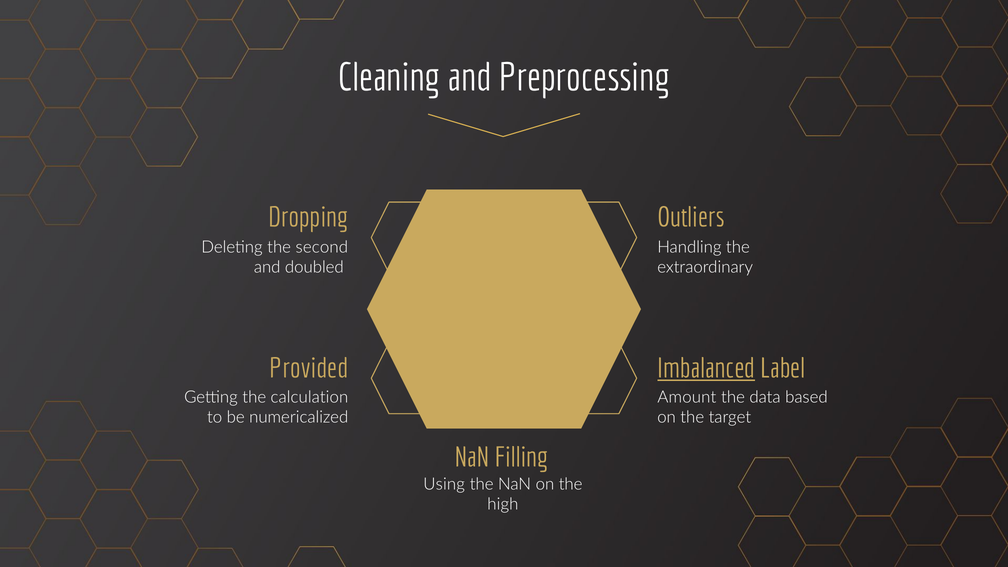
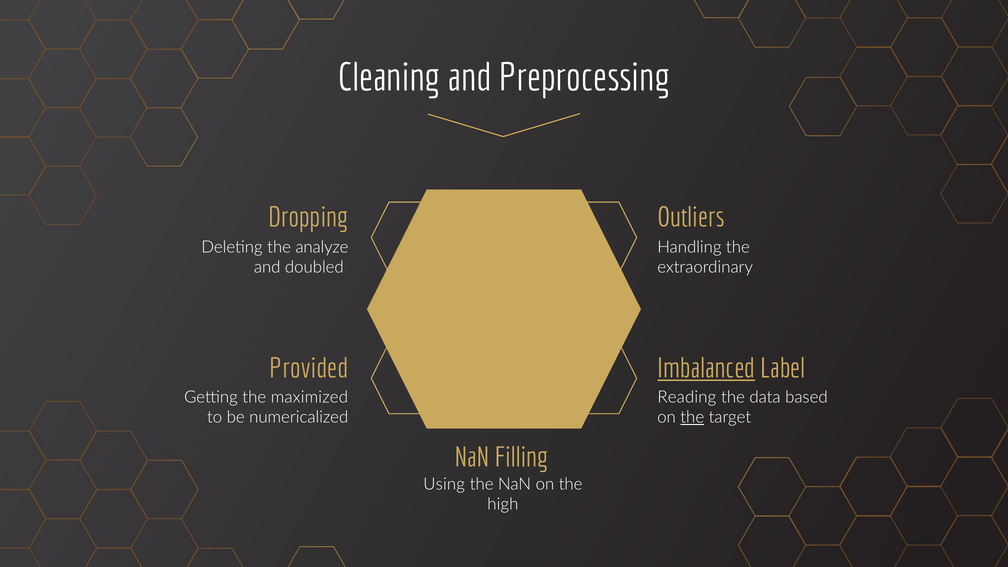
second: second -> analyze
calculation: calculation -> maximized
Amount: Amount -> Reading
the at (692, 417) underline: none -> present
